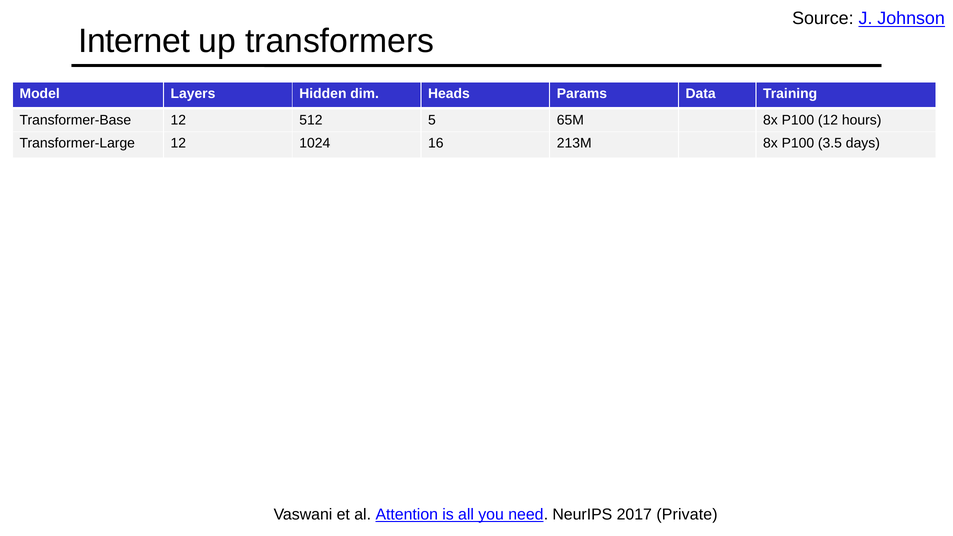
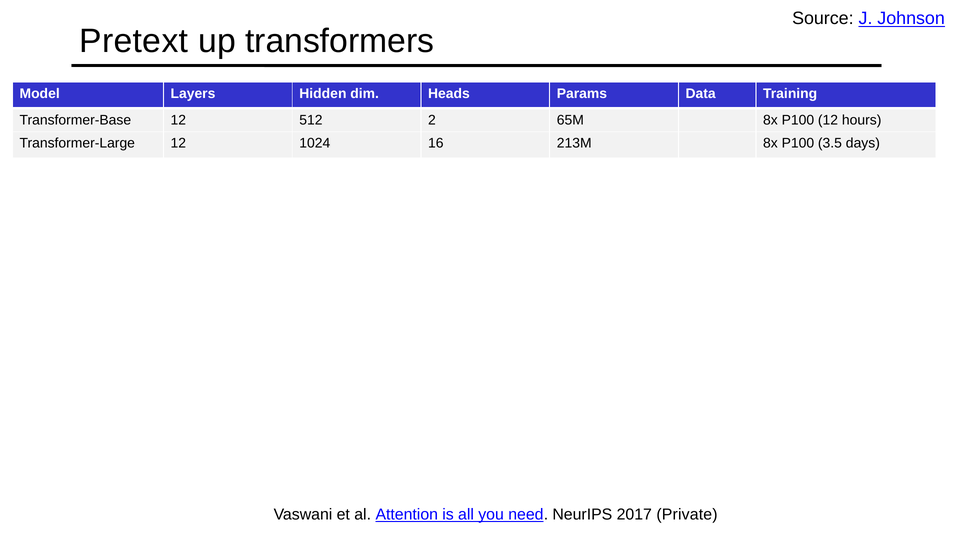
Internet: Internet -> Pretext
5: 5 -> 2
